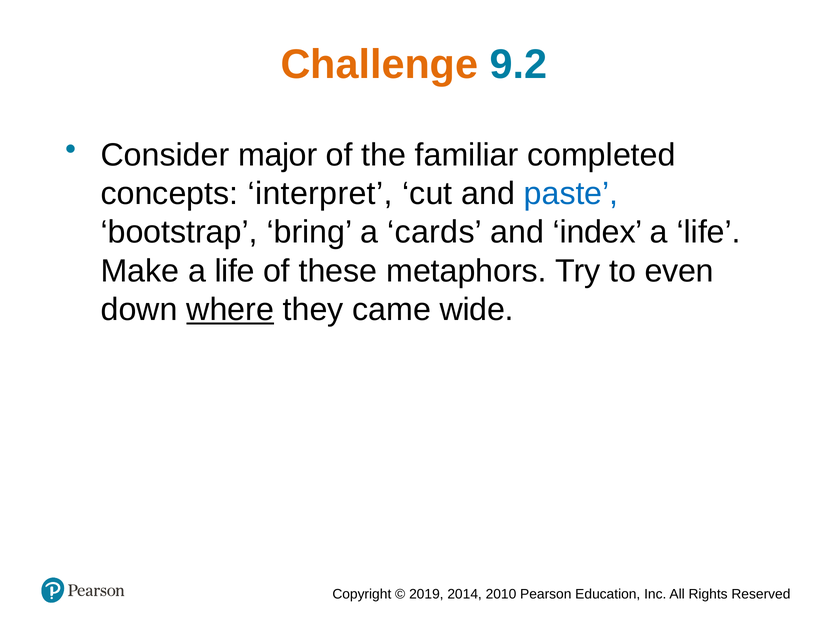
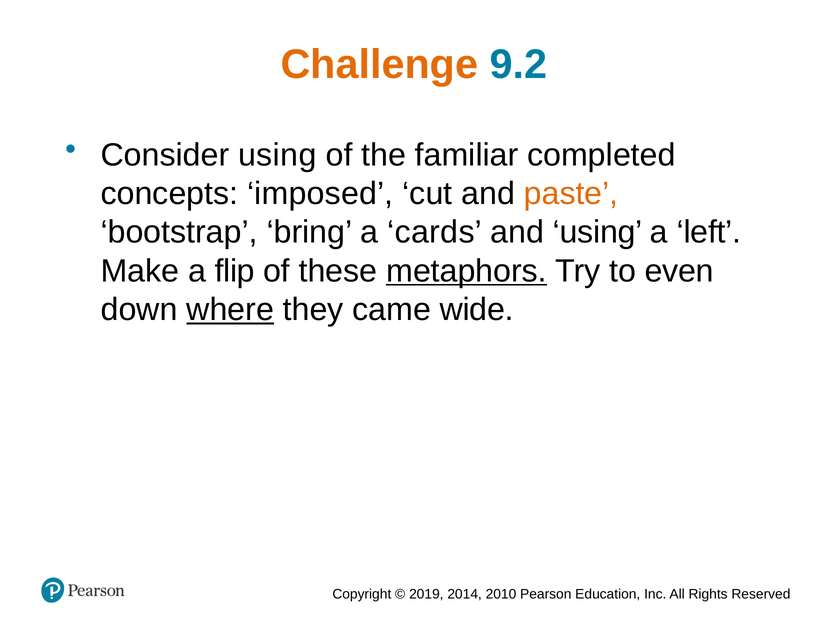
Consider major: major -> using
interpret: interpret -> imposed
paste colour: blue -> orange
and index: index -> using
life at (709, 232): life -> left
Make a life: life -> flip
metaphors underline: none -> present
